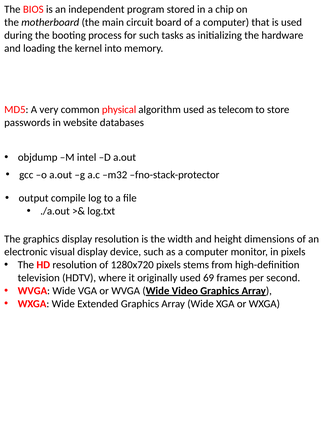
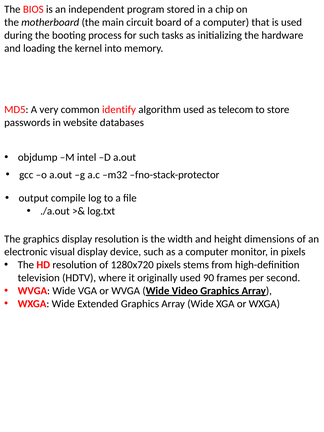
physical: physical -> identify
69: 69 -> 90
